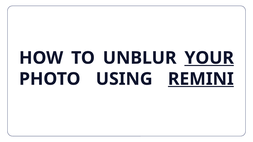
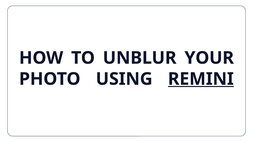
YOUR underline: present -> none
